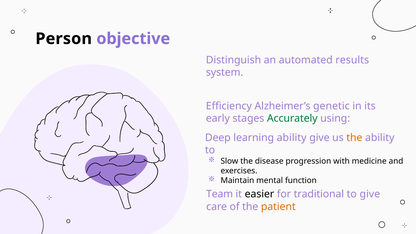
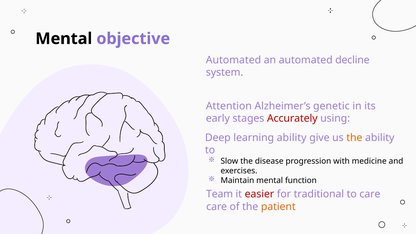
Person at (64, 39): Person -> Mental
Distinguish at (234, 60): Distinguish -> Automated
results: results -> decline
Efficiency: Efficiency -> Attention
Accurately colour: green -> red
easier colour: black -> red
to give: give -> care
